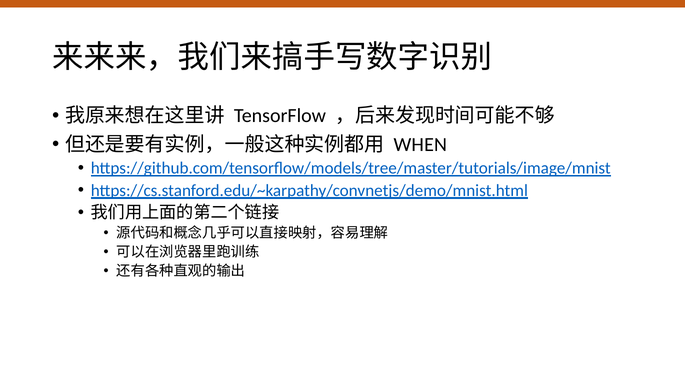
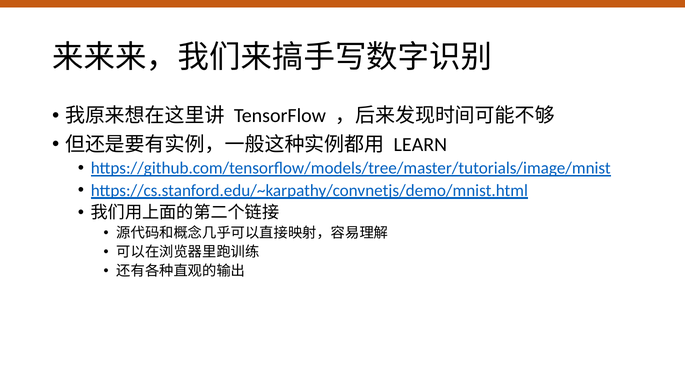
WHEN: WHEN -> LEARN
